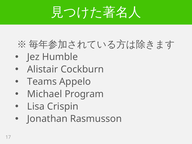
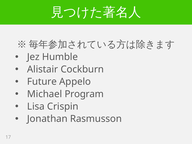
Teams: Teams -> Future
